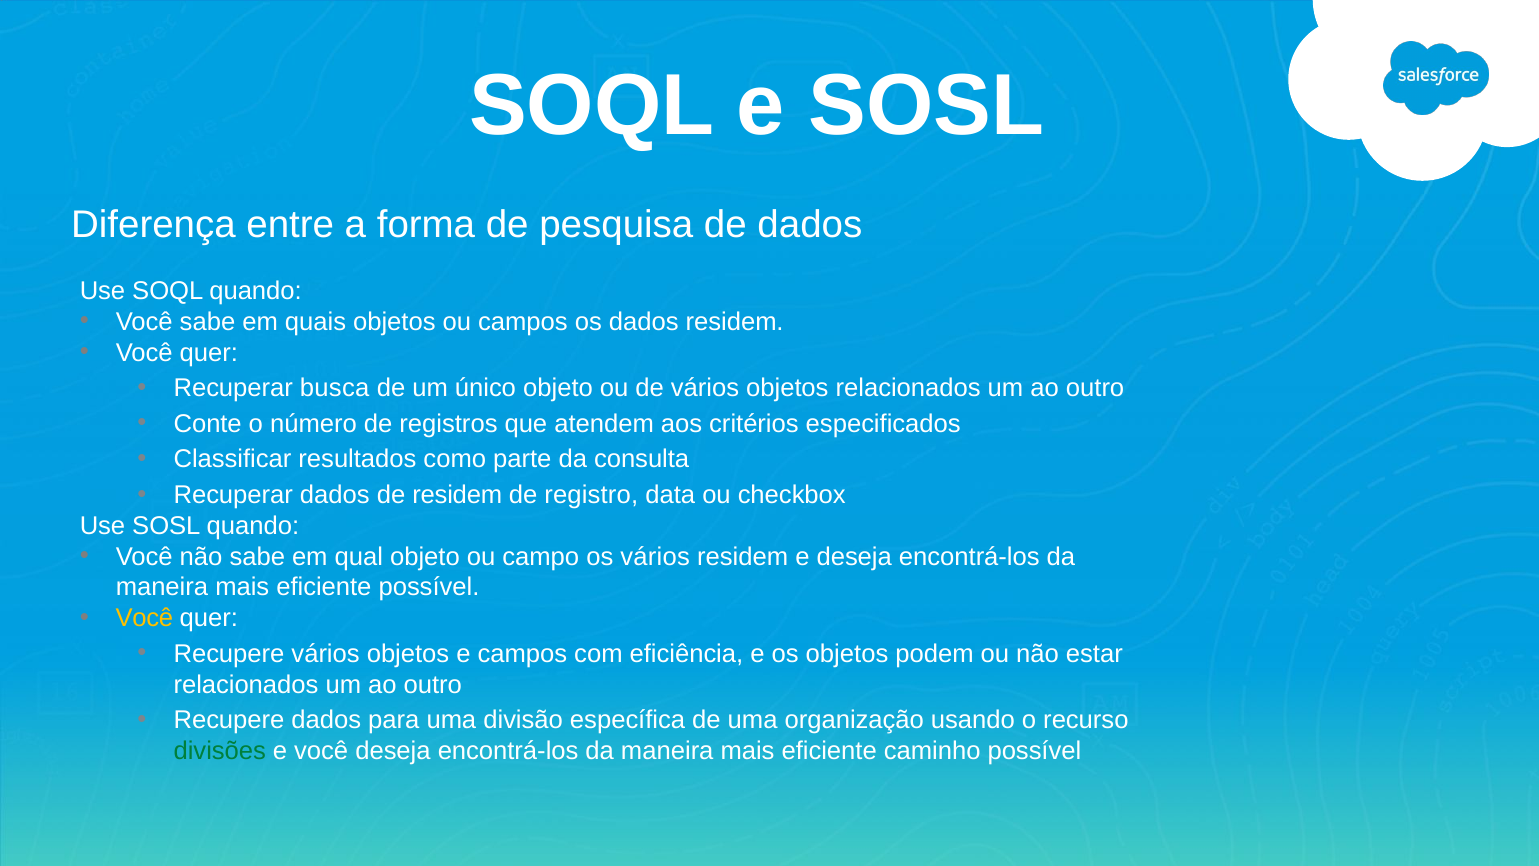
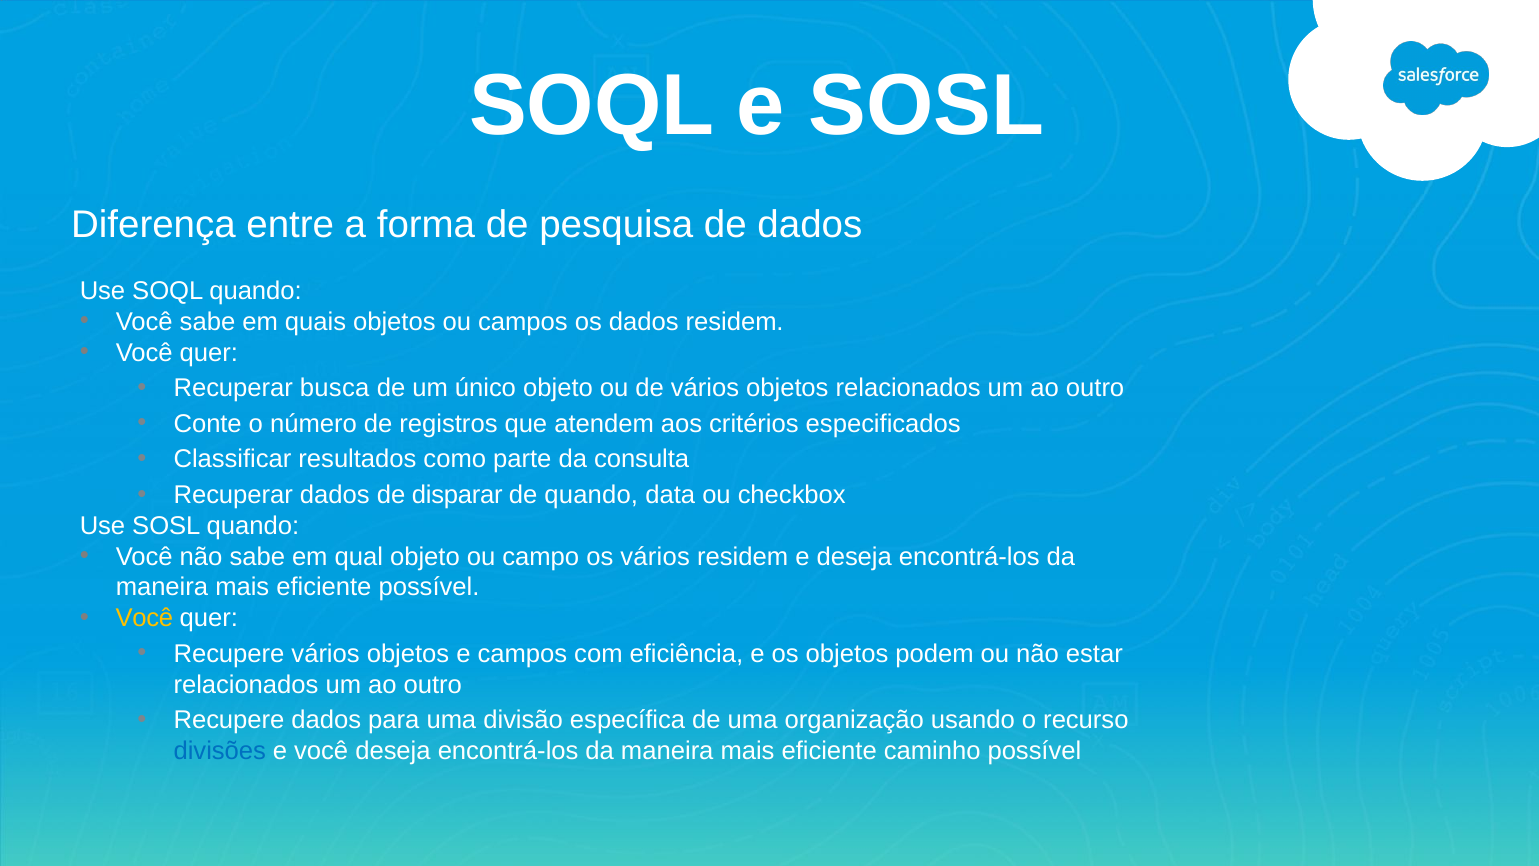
de residem: residem -> disparar
de registro: registro -> quando
divisões colour: green -> blue
